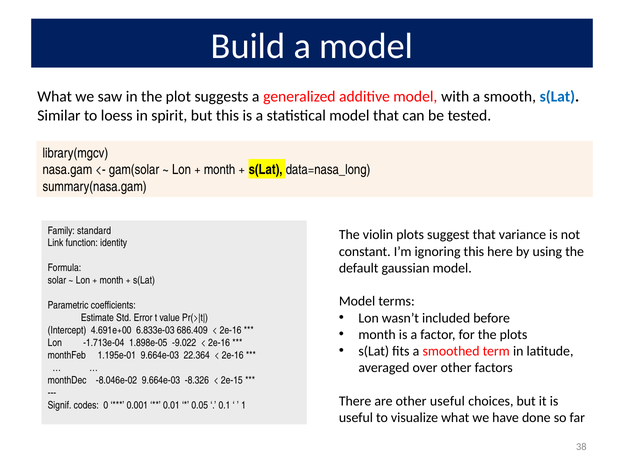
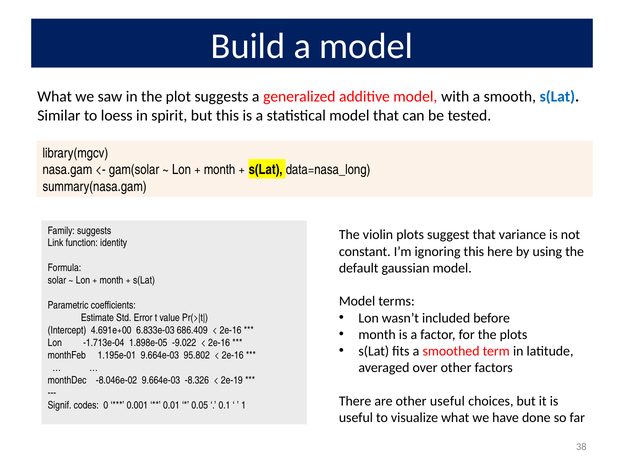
Family standard: standard -> suggests
22.364: 22.364 -> 95.802
2e-15: 2e-15 -> 2e-19
